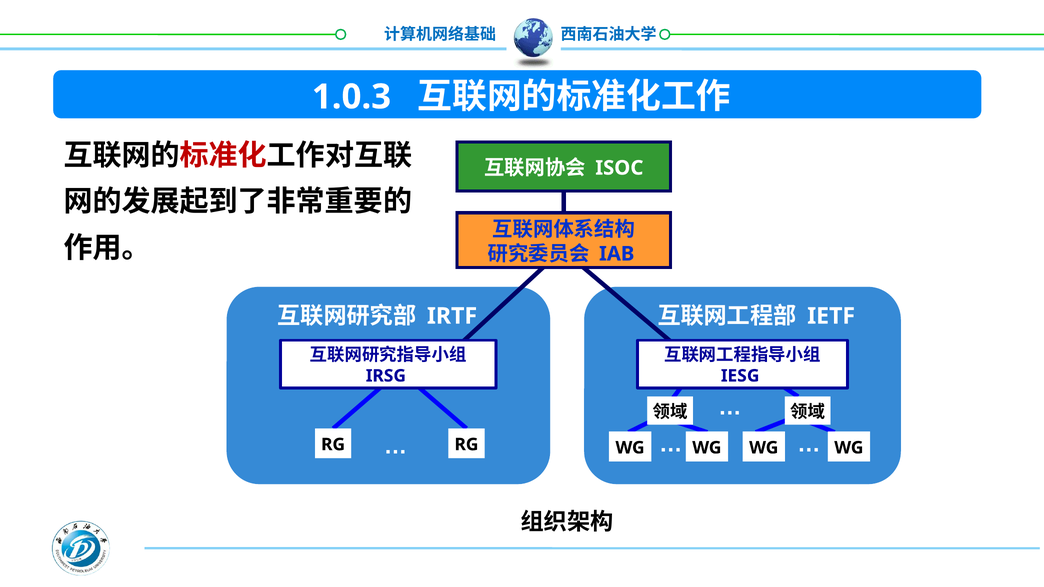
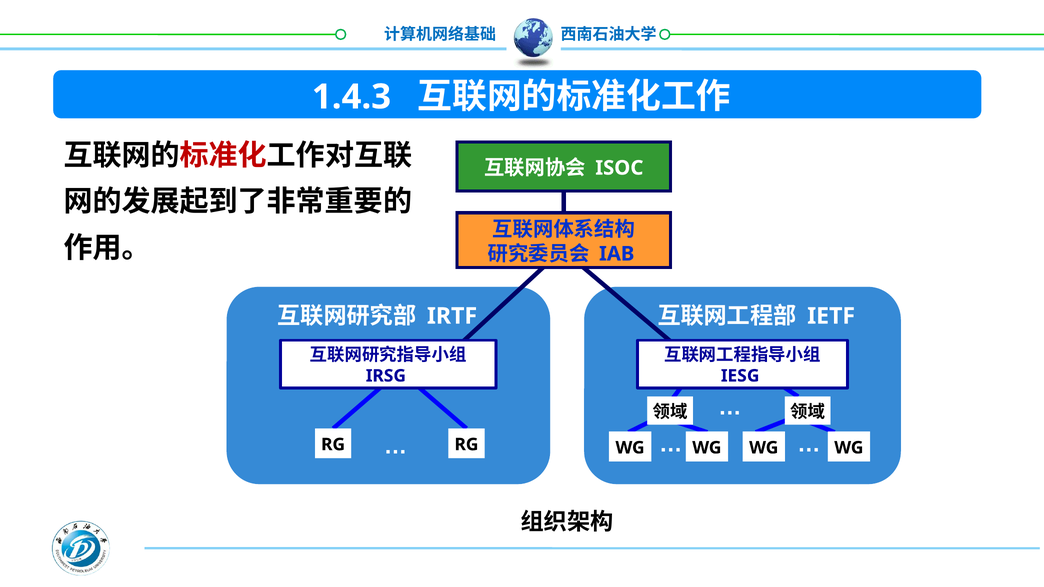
1.0.3: 1.0.3 -> 1.4.3
